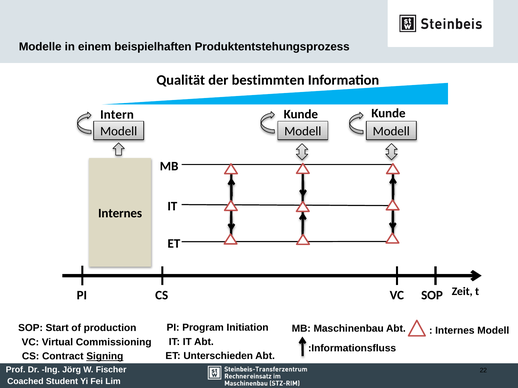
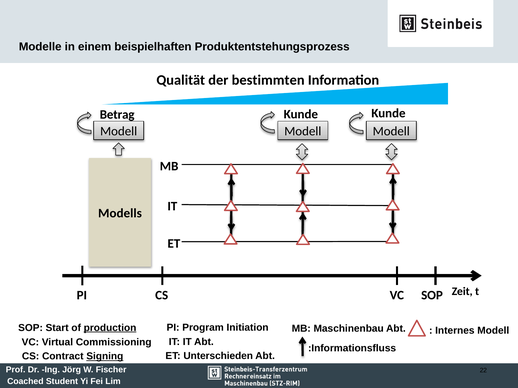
Intern: Intern -> Betrag
Internes at (120, 213): Internes -> Modells
production underline: none -> present
